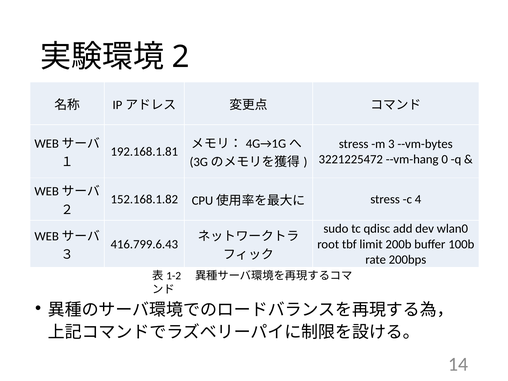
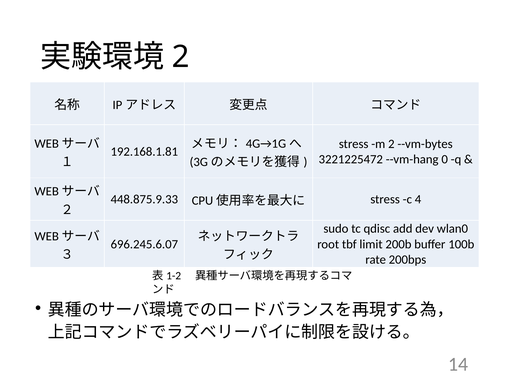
m 3: 3 -> 2
152.168.1.82: 152.168.1.82 -> 448.875.9.33
416.799.6.43: 416.799.6.43 -> 696.245.6.07
